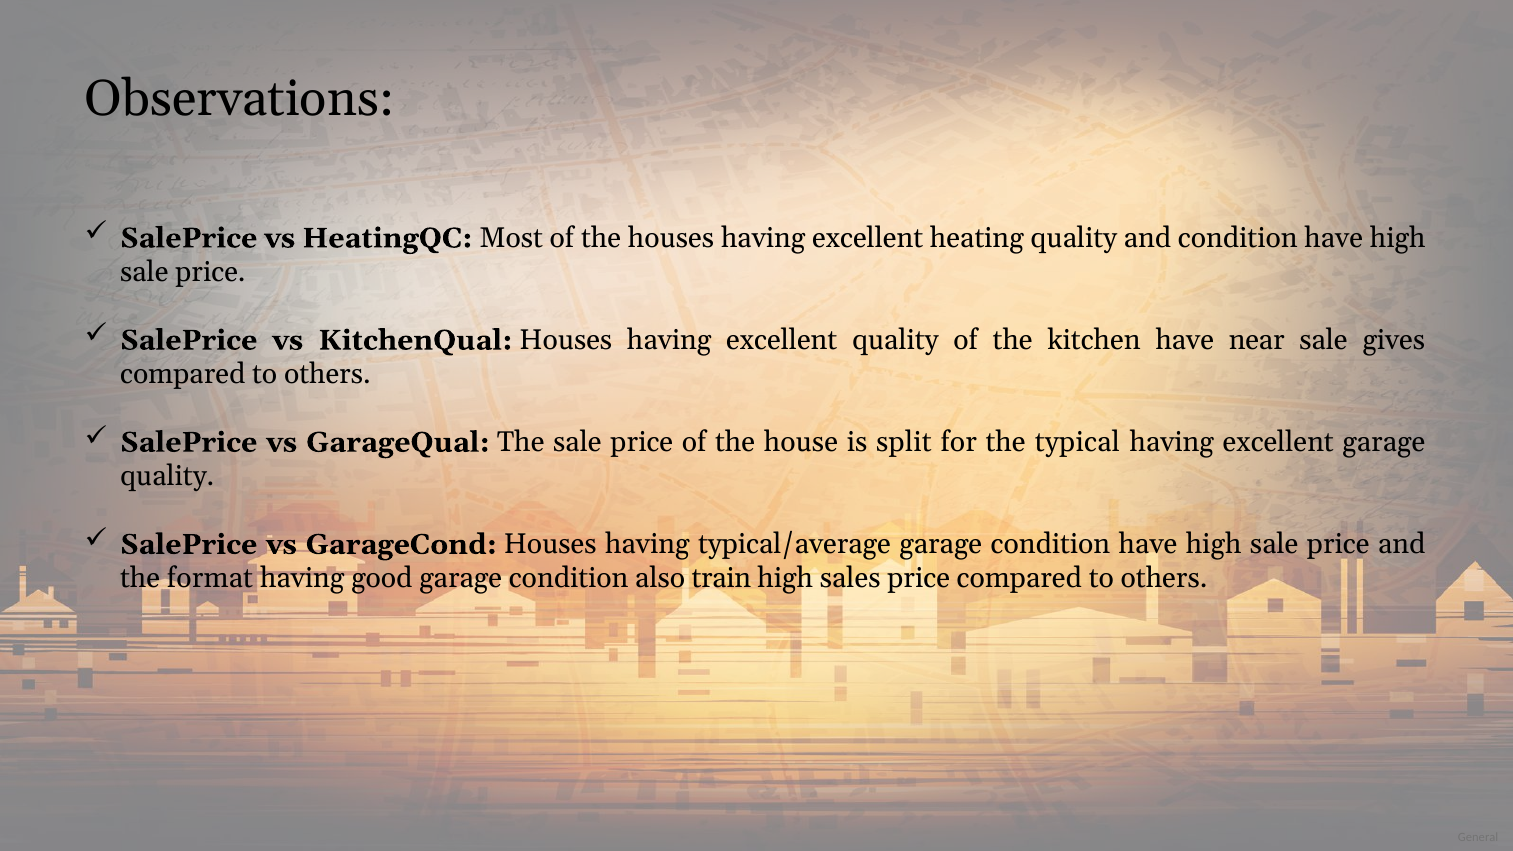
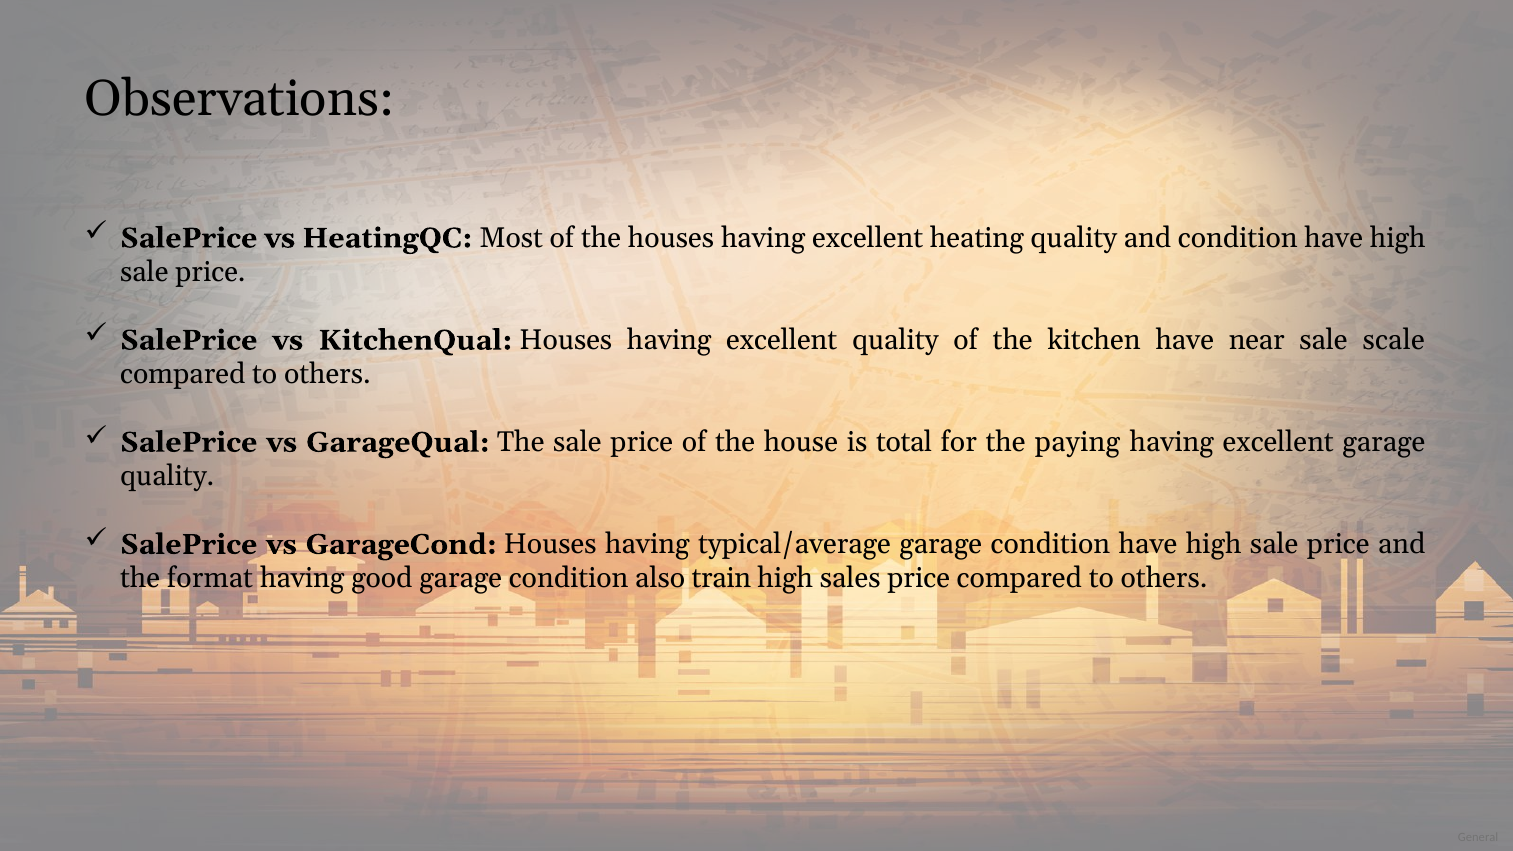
gives: gives -> scale
split: split -> total
typical: typical -> paying
